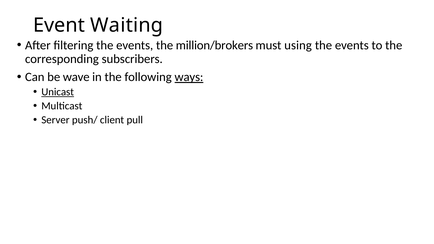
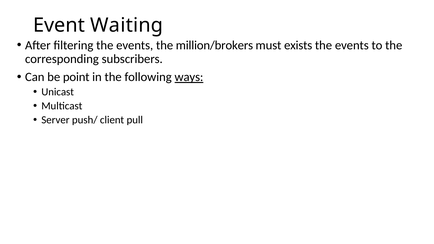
using: using -> exists
wave: wave -> point
Unicast underline: present -> none
